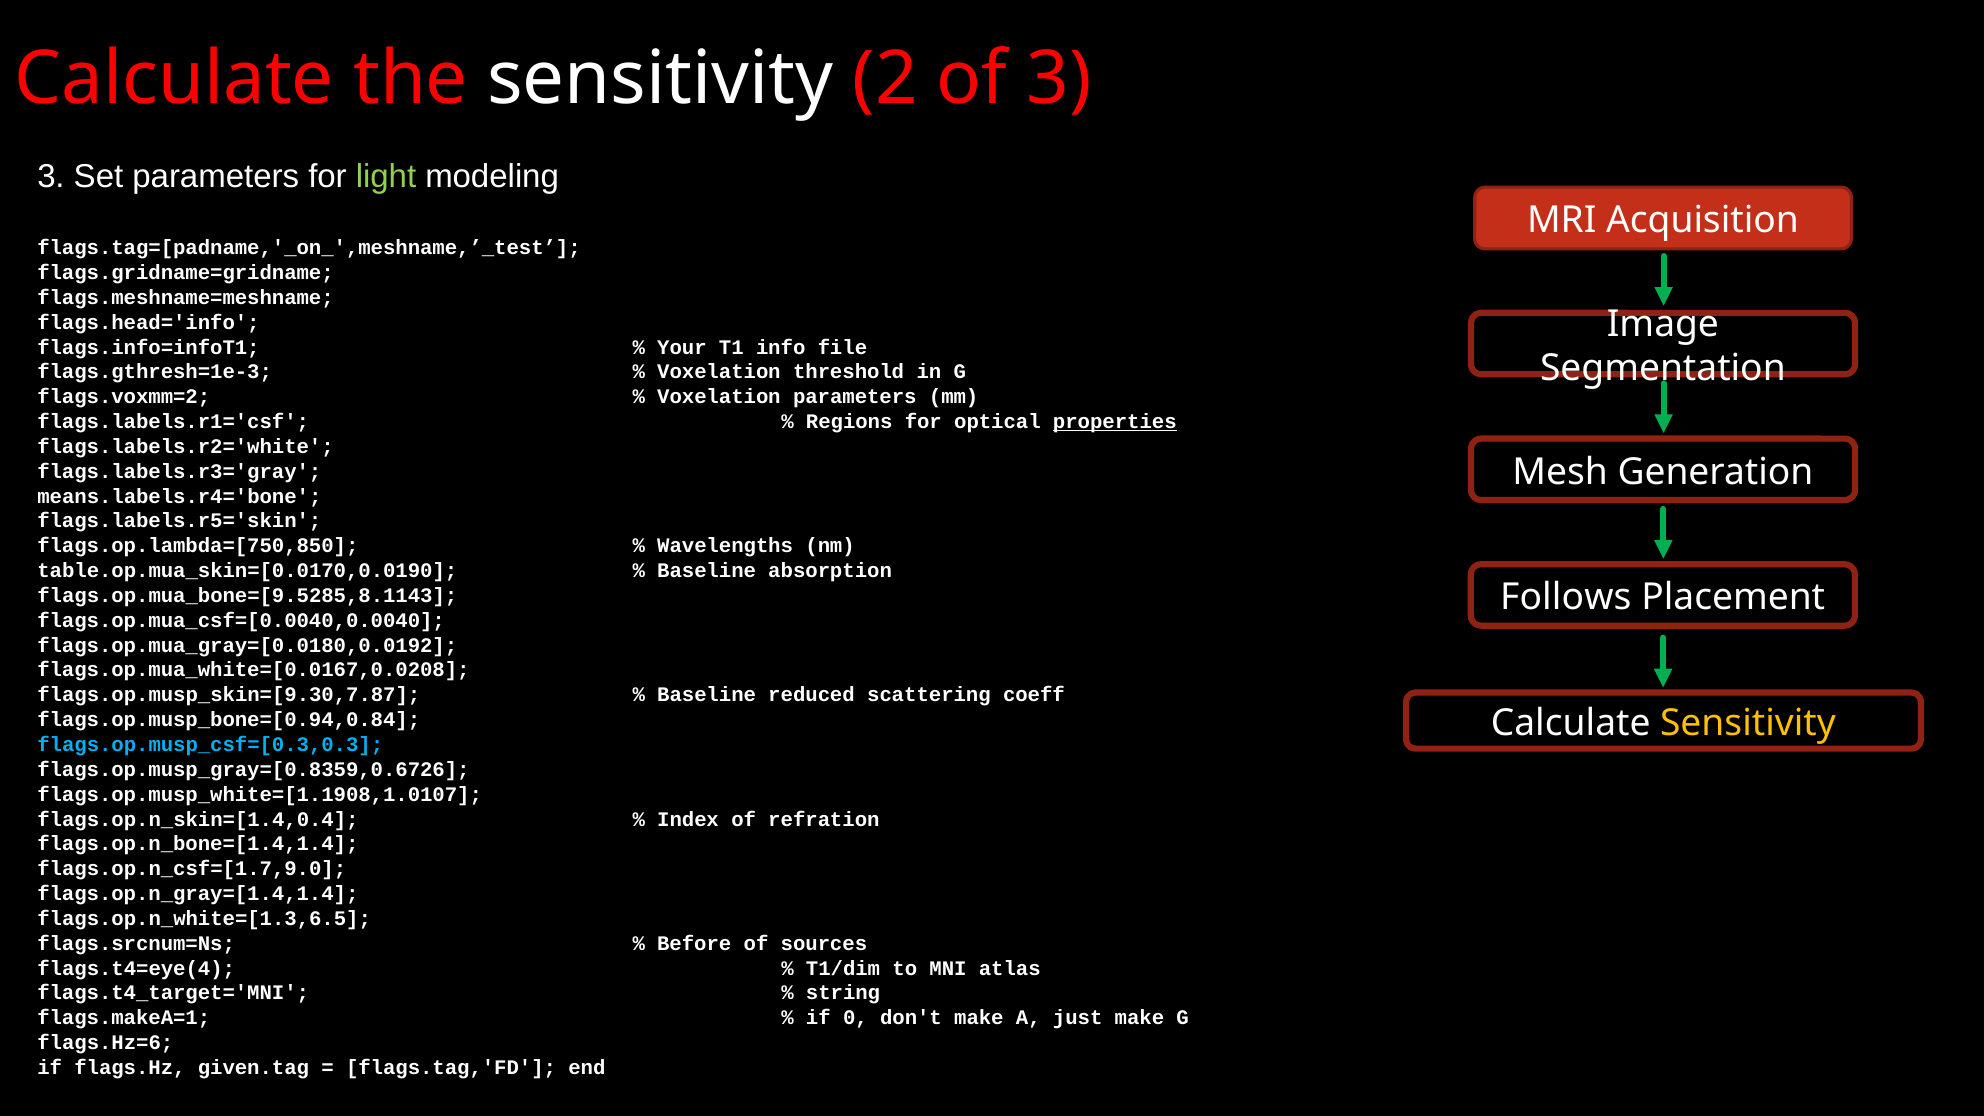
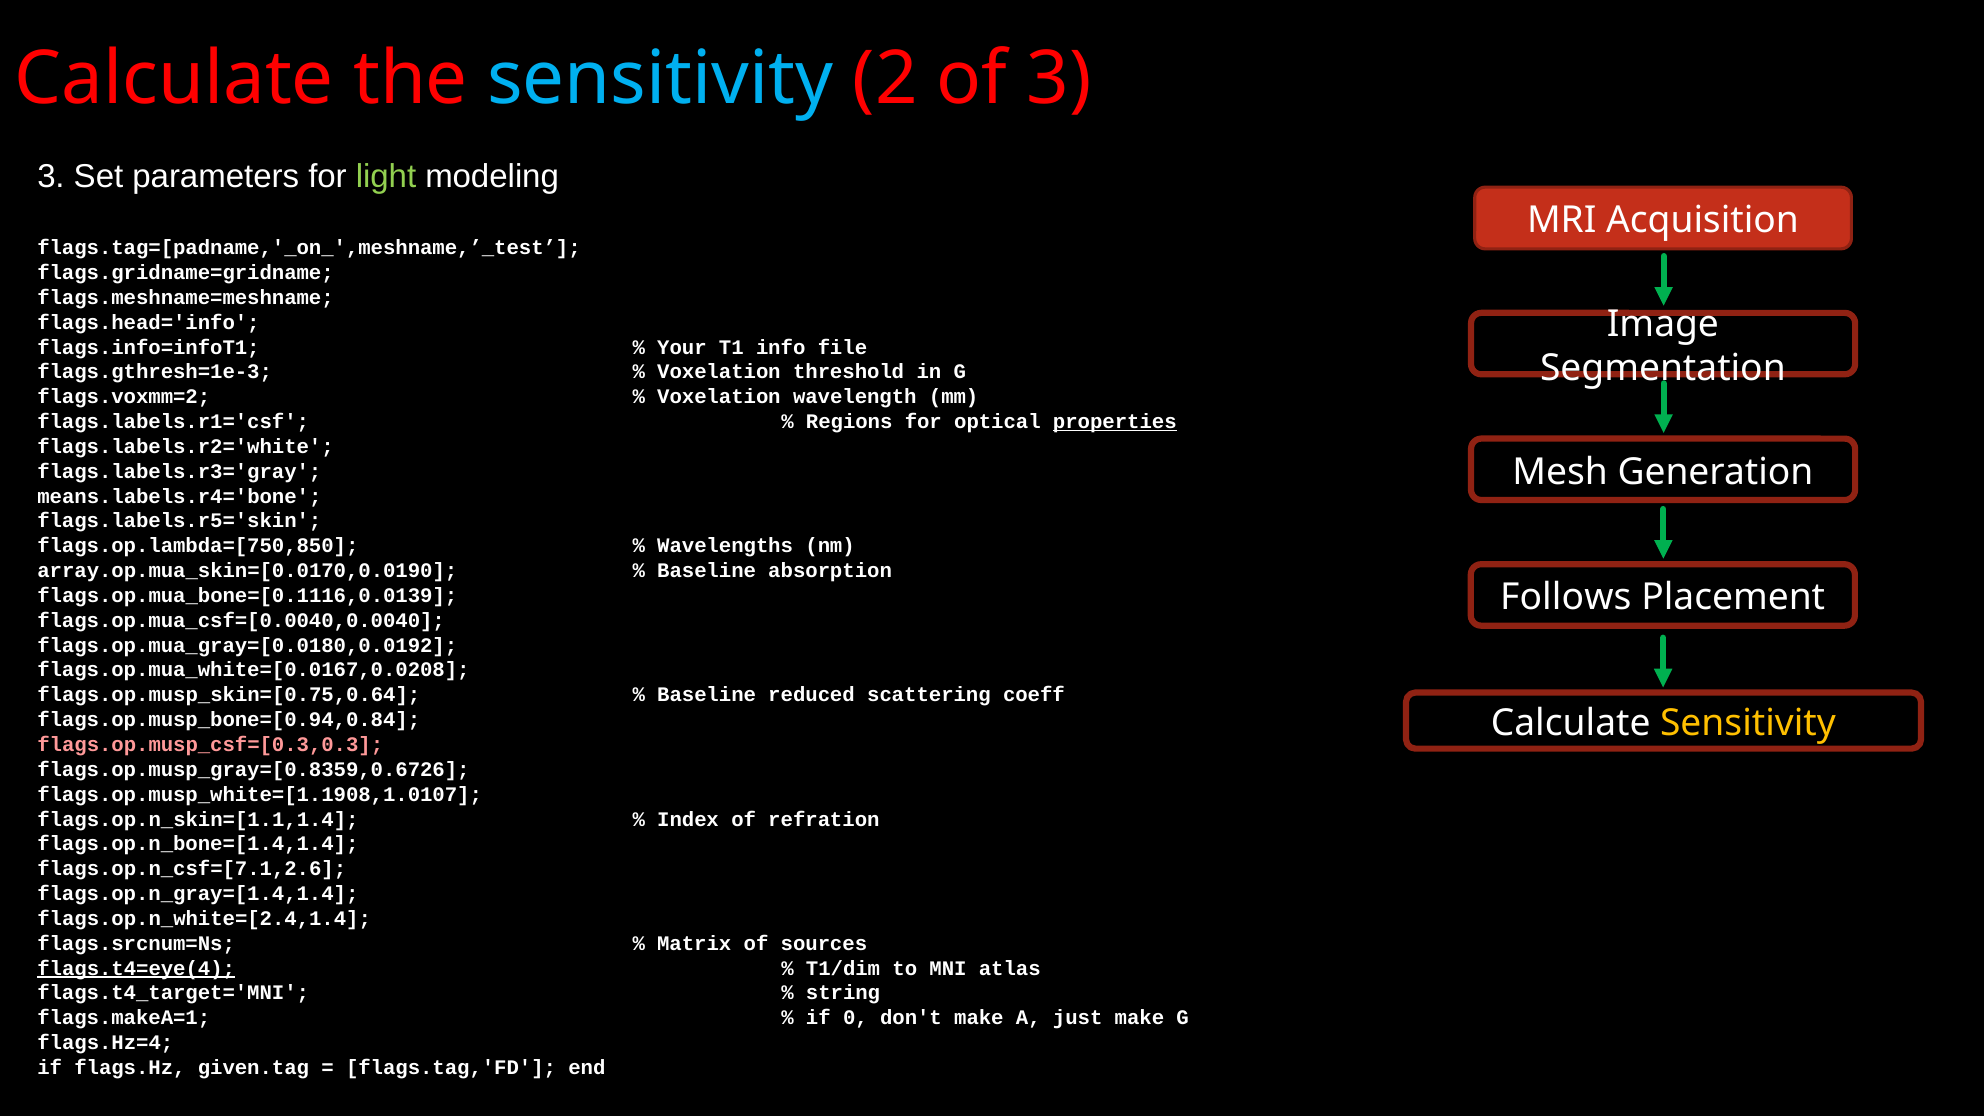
sensitivity at (660, 79) colour: white -> light blue
Voxelation parameters: parameters -> wavelength
table.op.mua_skin=[0.0170,0.0190: table.op.mua_skin=[0.0170,0.0190 -> array.op.mua_skin=[0.0170,0.0190
flags.op.mua_bone=[9.5285,8.1143: flags.op.mua_bone=[9.5285,8.1143 -> flags.op.mua_bone=[0.1116,0.0139
flags.op.musp_skin=[9.30,7.87: flags.op.musp_skin=[9.30,7.87 -> flags.op.musp_skin=[0.75,0.64
flags.op.musp_csf=[0.3,0.3 colour: light blue -> pink
flags.op.n_skin=[1.4,0.4: flags.op.n_skin=[1.4,0.4 -> flags.op.n_skin=[1.1,1.4
flags.op.n_csf=[1.7,9.0: flags.op.n_csf=[1.7,9.0 -> flags.op.n_csf=[7.1,2.6
flags.op.n_white=[1.3,6.5: flags.op.n_white=[1.3,6.5 -> flags.op.n_white=[2.4,1.4
Before: Before -> Matrix
flags.t4=eye(4 underline: none -> present
flags.Hz=6: flags.Hz=6 -> flags.Hz=4
